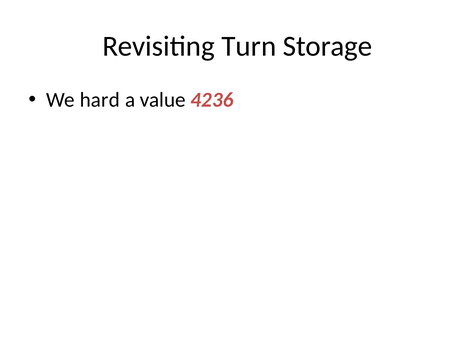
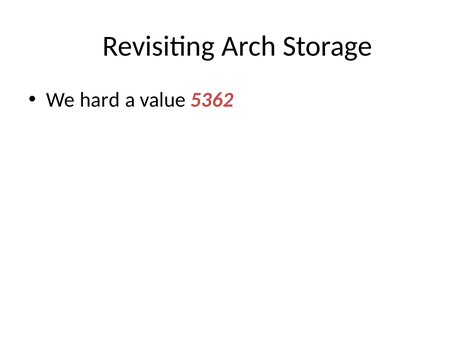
Turn: Turn -> Arch
4236: 4236 -> 5362
